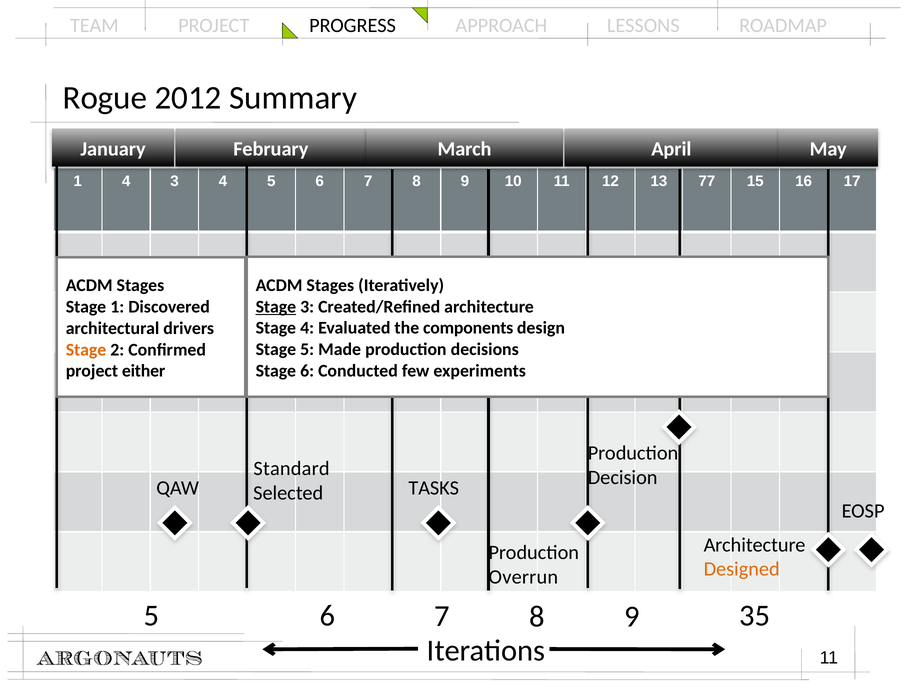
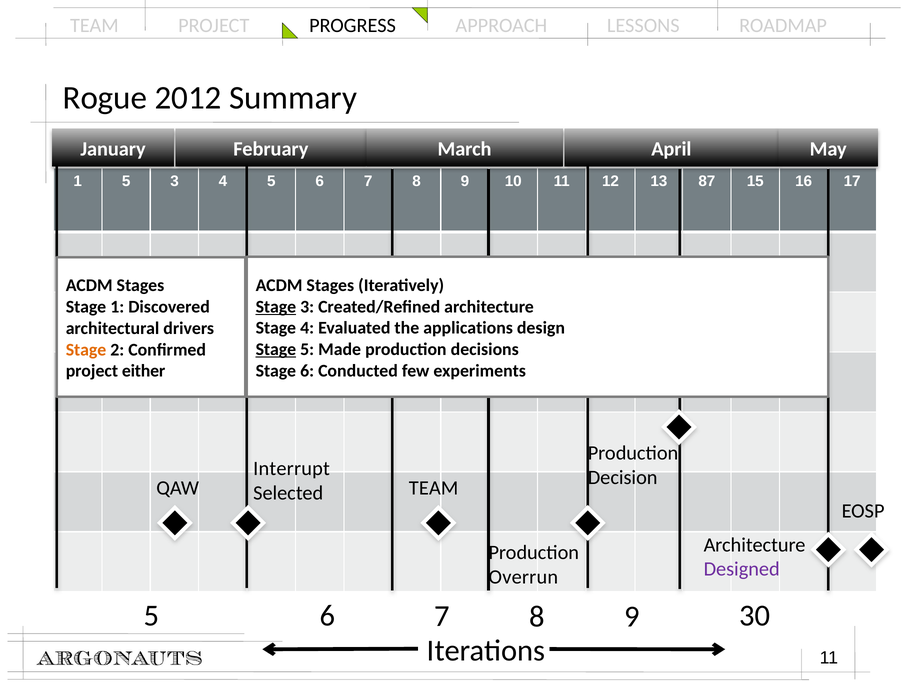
1 4: 4 -> 5
77: 77 -> 87
components: components -> applications
Stage at (276, 349) underline: none -> present
Standard: Standard -> Interrupt
Selected TASKS: TASKS -> TEAM
Designed colour: orange -> purple
35: 35 -> 30
